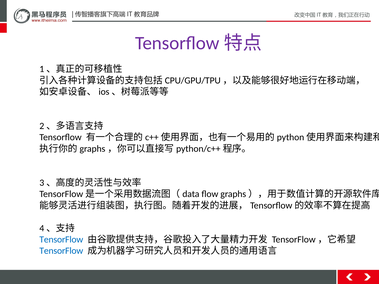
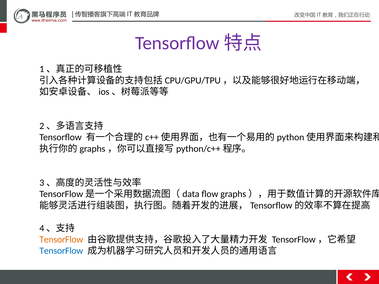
TensorFlow at (61, 240) colour: blue -> orange
